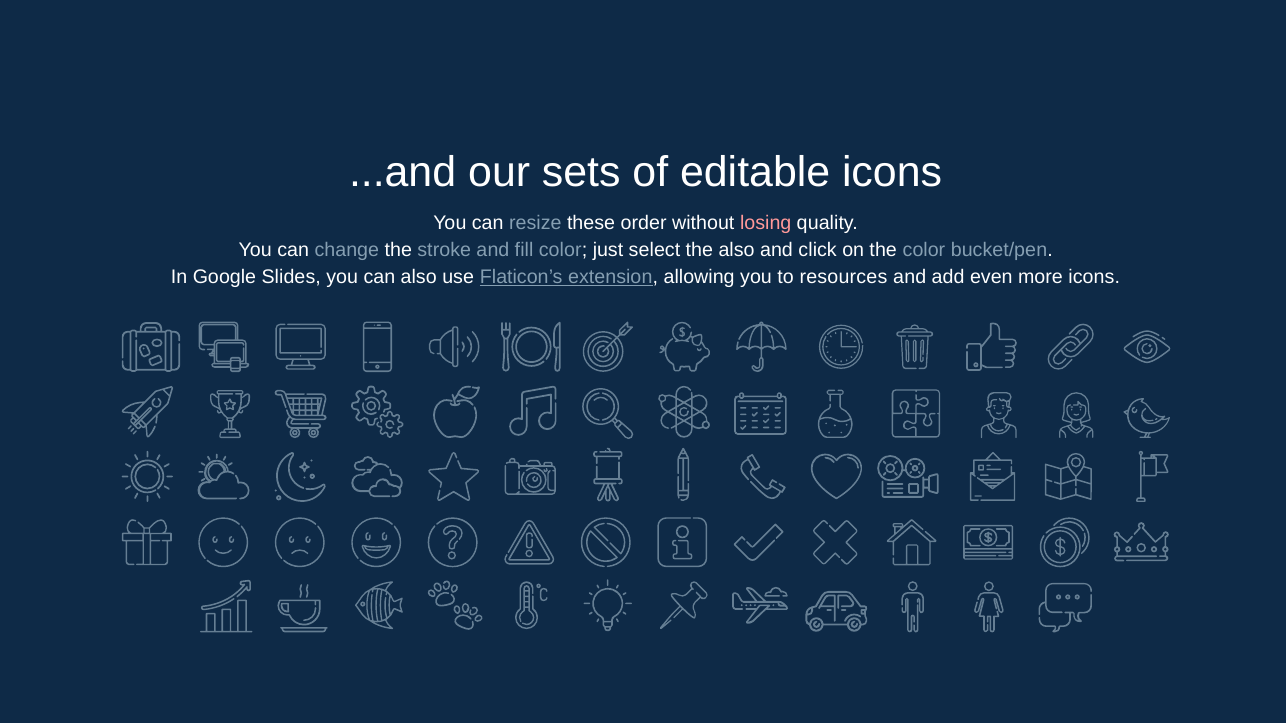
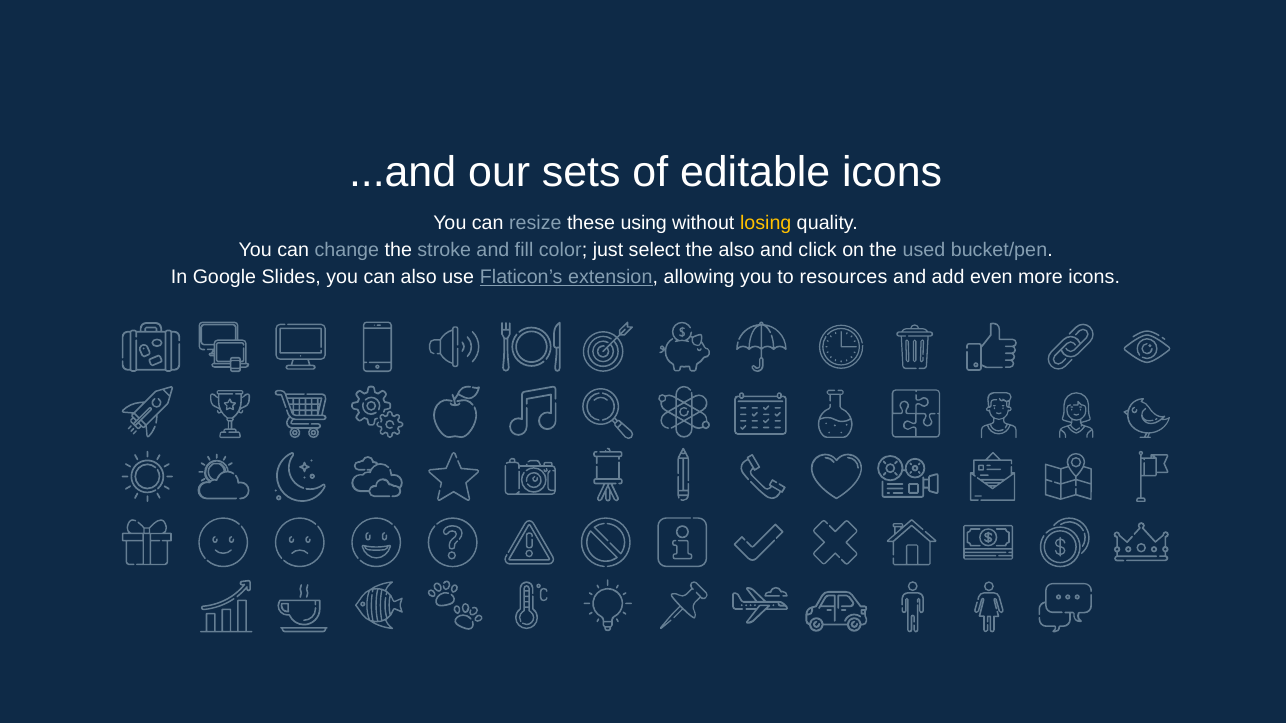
order: order -> using
losing colour: pink -> yellow
the color: color -> used
